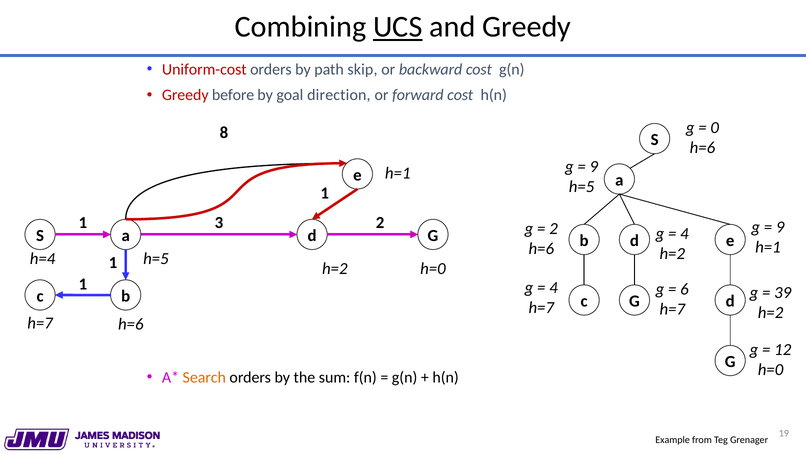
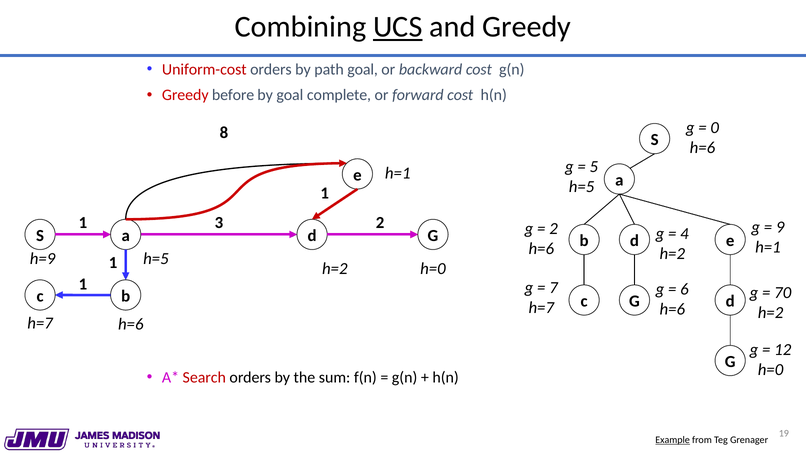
path skip: skip -> goal
direction: direction -> complete
9 at (594, 166): 9 -> 5
h=4: h=4 -> h=9
4 at (554, 287): 4 -> 7
39: 39 -> 70
h=7 at (672, 309): h=7 -> h=6
Search colour: orange -> red
Example underline: none -> present
